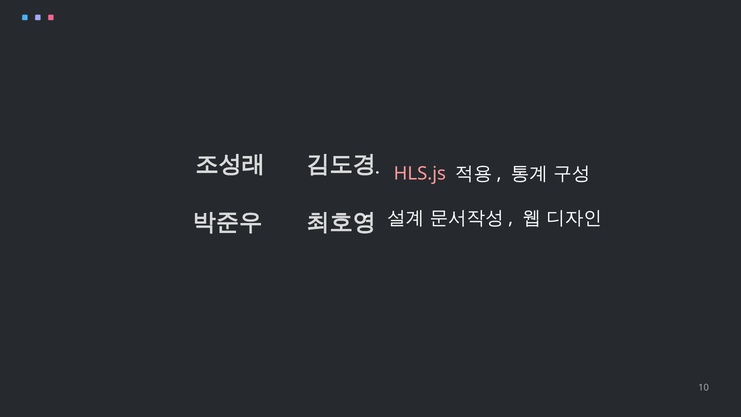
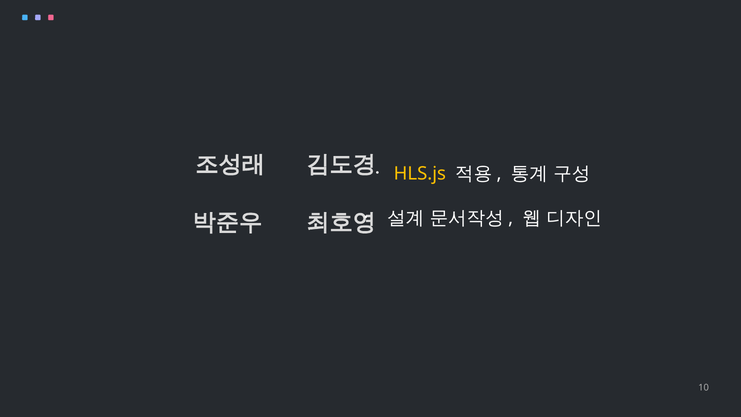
HLS.js colour: pink -> yellow
